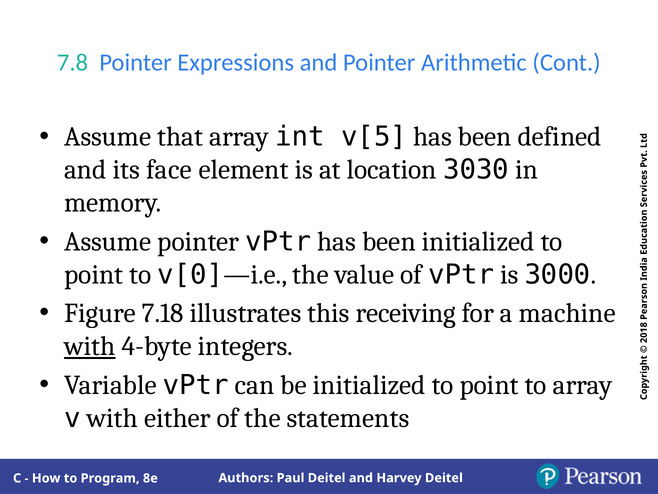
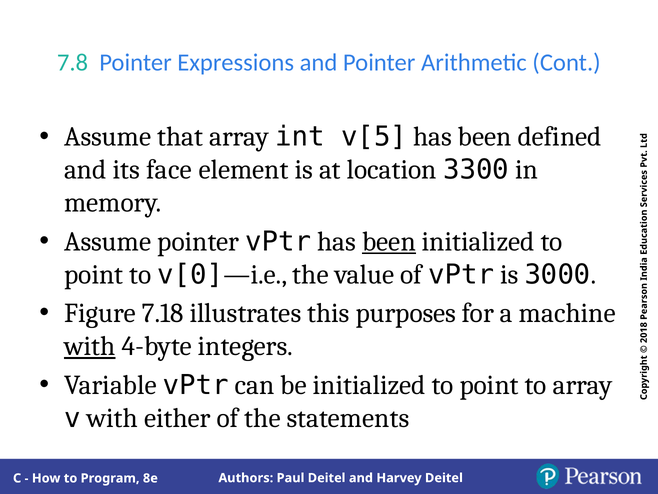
3030: 3030 -> 3300
been at (389, 241) underline: none -> present
receiving: receiving -> purposes
